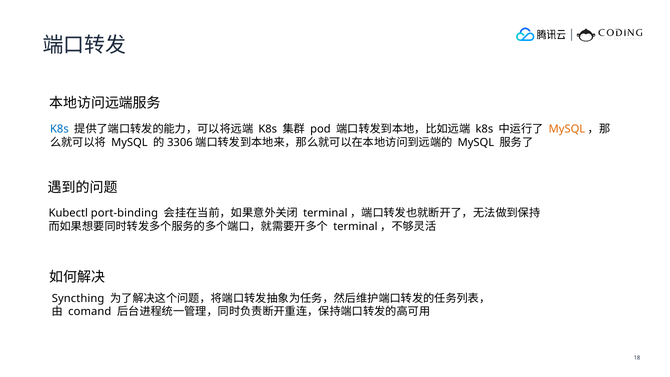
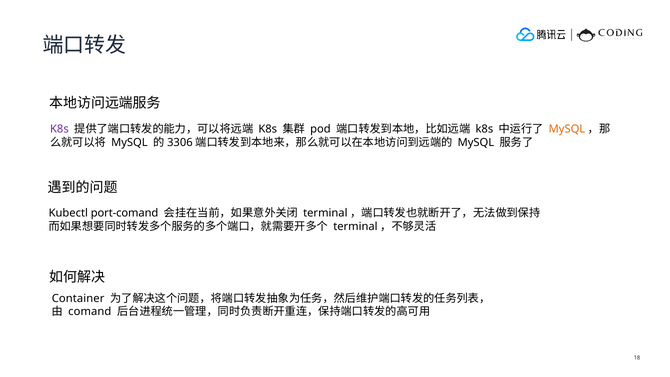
K8s at (59, 129) colour: blue -> purple
port-binding: port-binding -> port-comand
Syncthing: Syncthing -> Container
